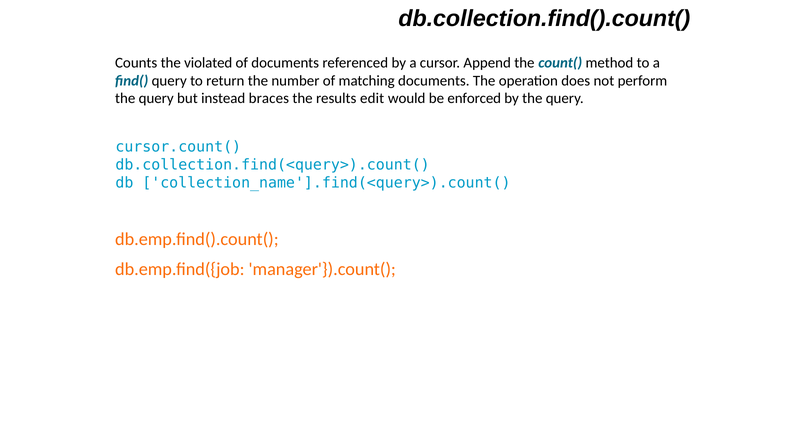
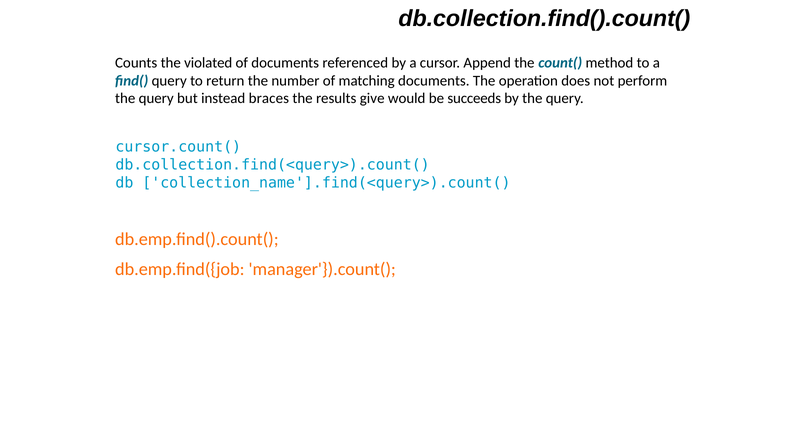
edit: edit -> give
enforced: enforced -> succeeds
